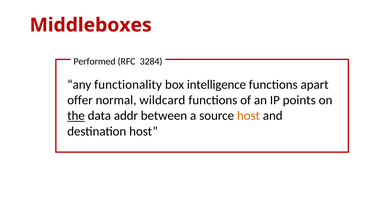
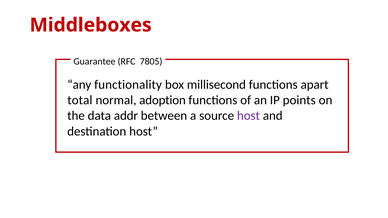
Performed: Performed -> Guarantee
3284: 3284 -> 7805
intelligence: intelligence -> millisecond
offer: offer -> total
wildcard: wildcard -> adoption
the underline: present -> none
host at (248, 116) colour: orange -> purple
